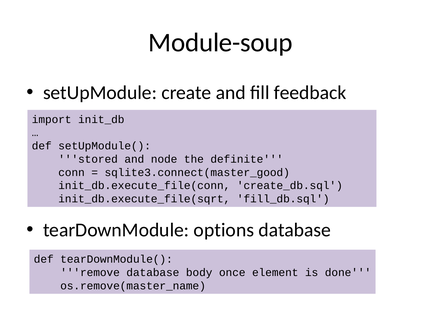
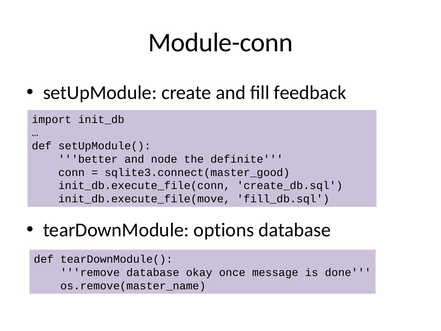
Module-soup: Module-soup -> Module-conn
stored: stored -> better
init_db.execute_file(sqrt: init_db.execute_file(sqrt -> init_db.execute_file(move
body: body -> okay
element: element -> message
